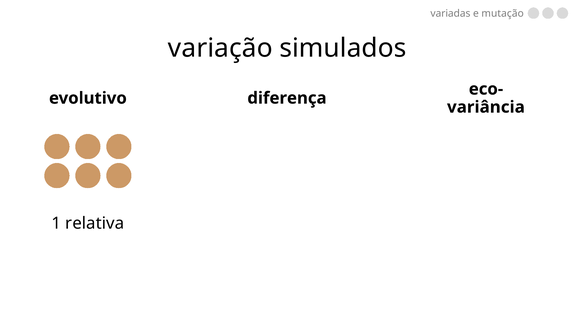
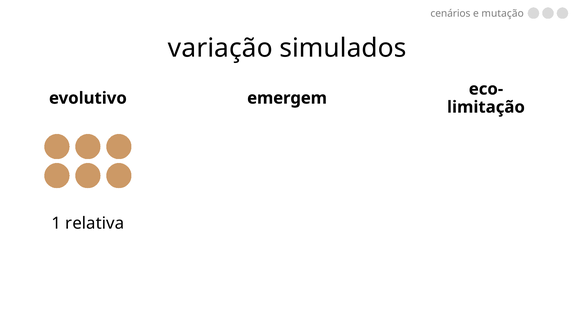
variadas: variadas -> cenários
diferença: diferença -> emergem
variância: variância -> limitação
